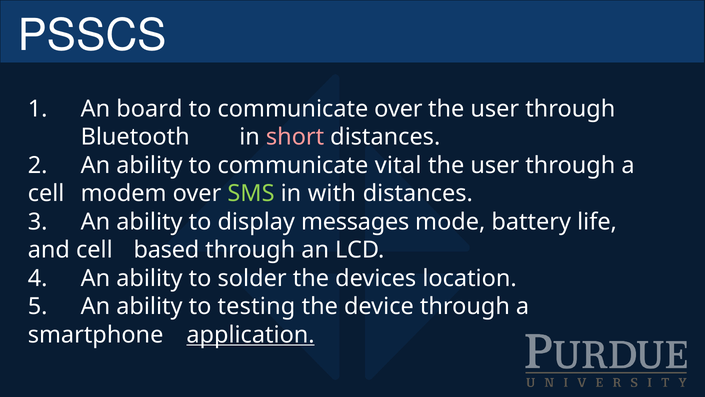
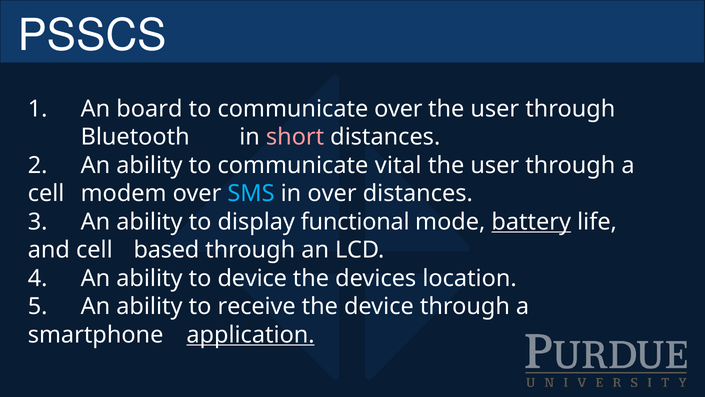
SMS colour: light green -> light blue
in with: with -> over
messages: messages -> functional
battery underline: none -> present
to solder: solder -> device
testing: testing -> receive
